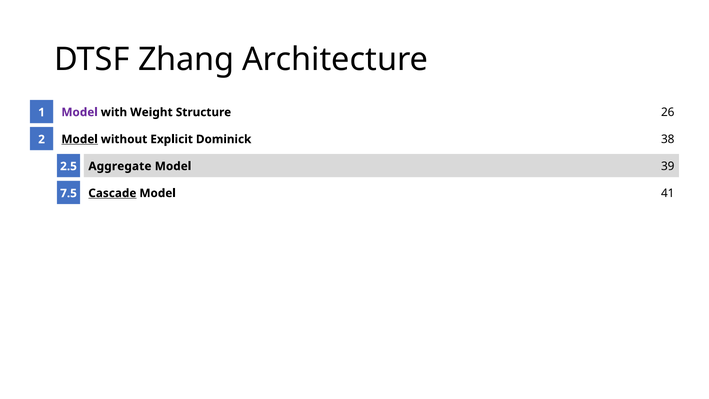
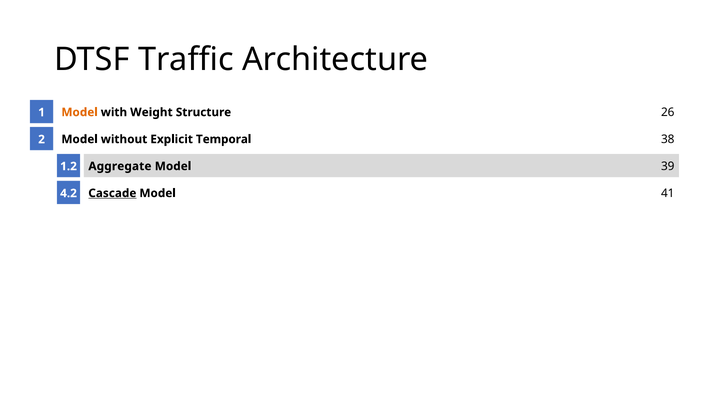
Zhang: Zhang -> Traffic
Model at (80, 112) colour: purple -> orange
Model at (80, 139) underline: present -> none
Dominick: Dominick -> Temporal
2.5: 2.5 -> 1.2
7.5: 7.5 -> 4.2
